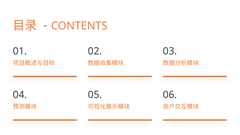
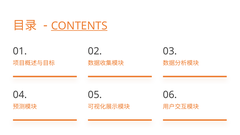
CONTENTS underline: none -> present
